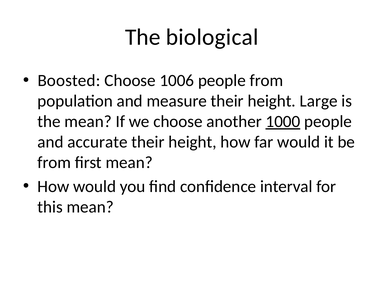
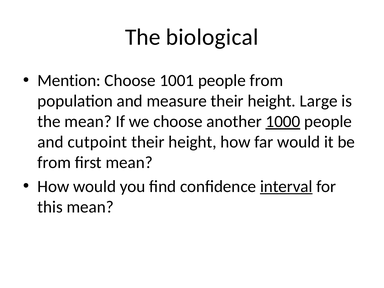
Boosted: Boosted -> Mention
1006: 1006 -> 1001
accurate: accurate -> cutpoint
interval underline: none -> present
